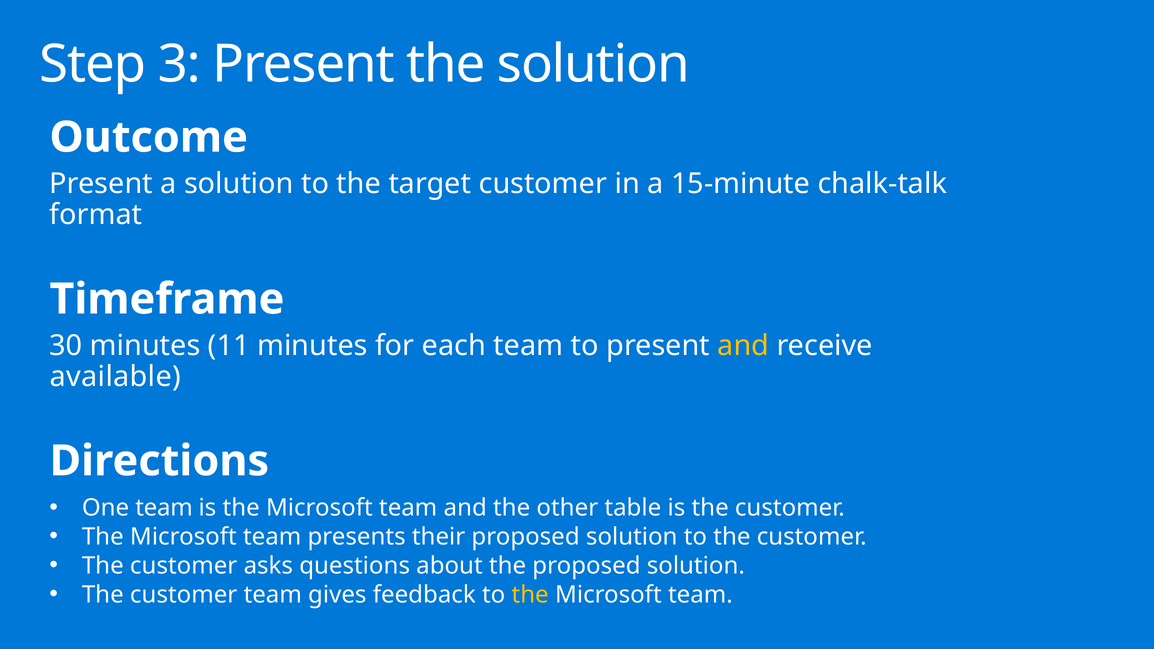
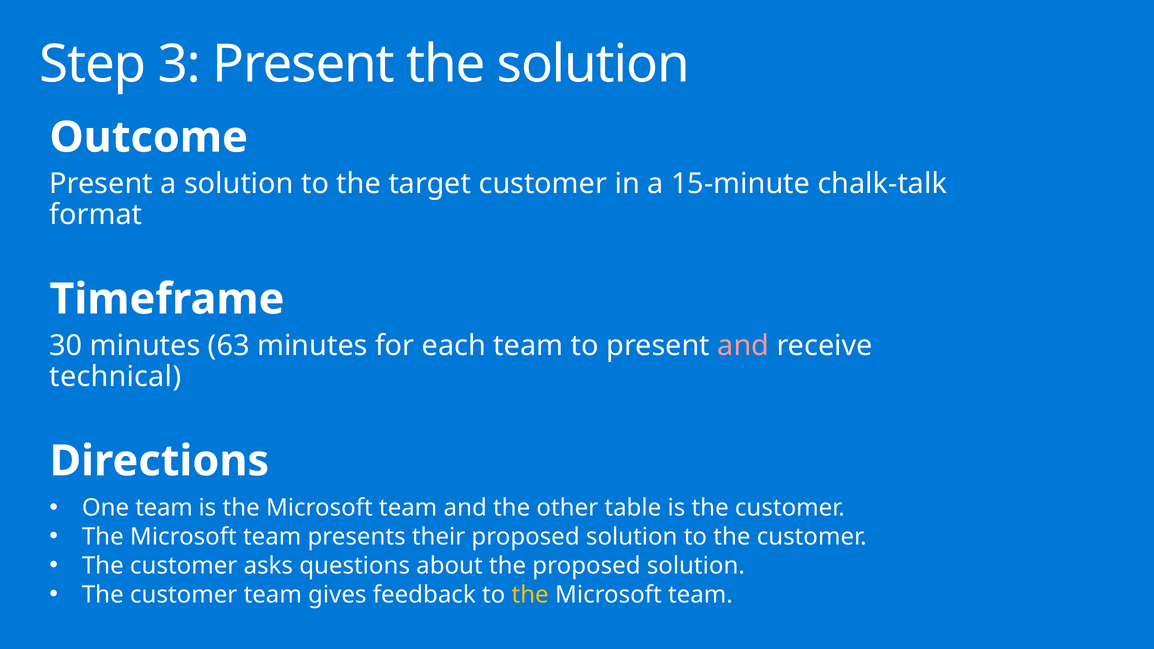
11: 11 -> 63
and at (743, 346) colour: yellow -> pink
available: available -> technical
